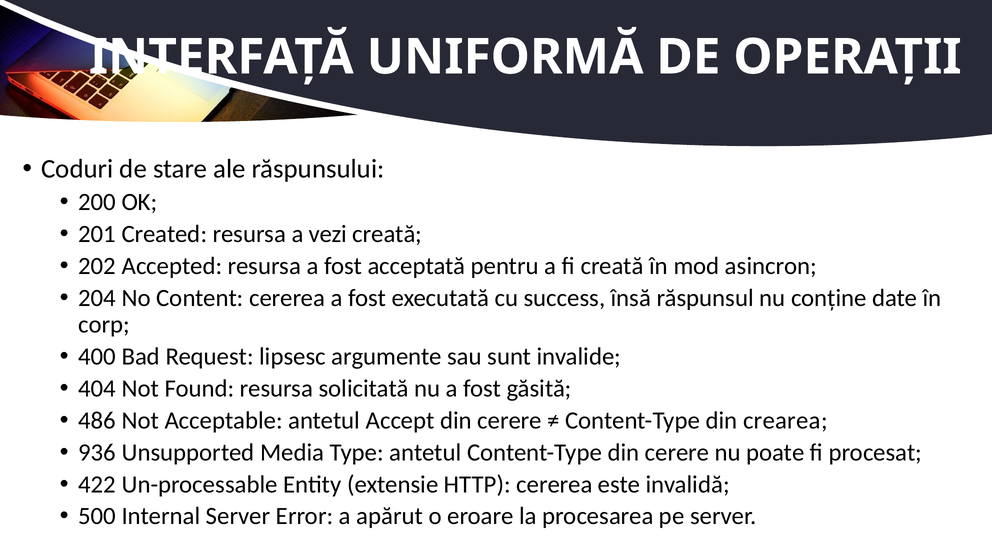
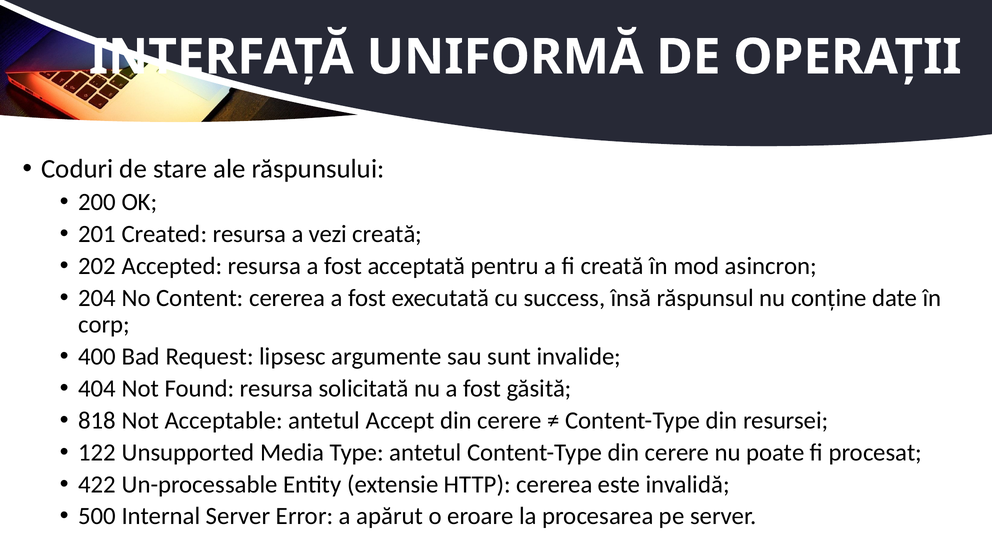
486: 486 -> 818
crearea: crearea -> resursei
936: 936 -> 122
